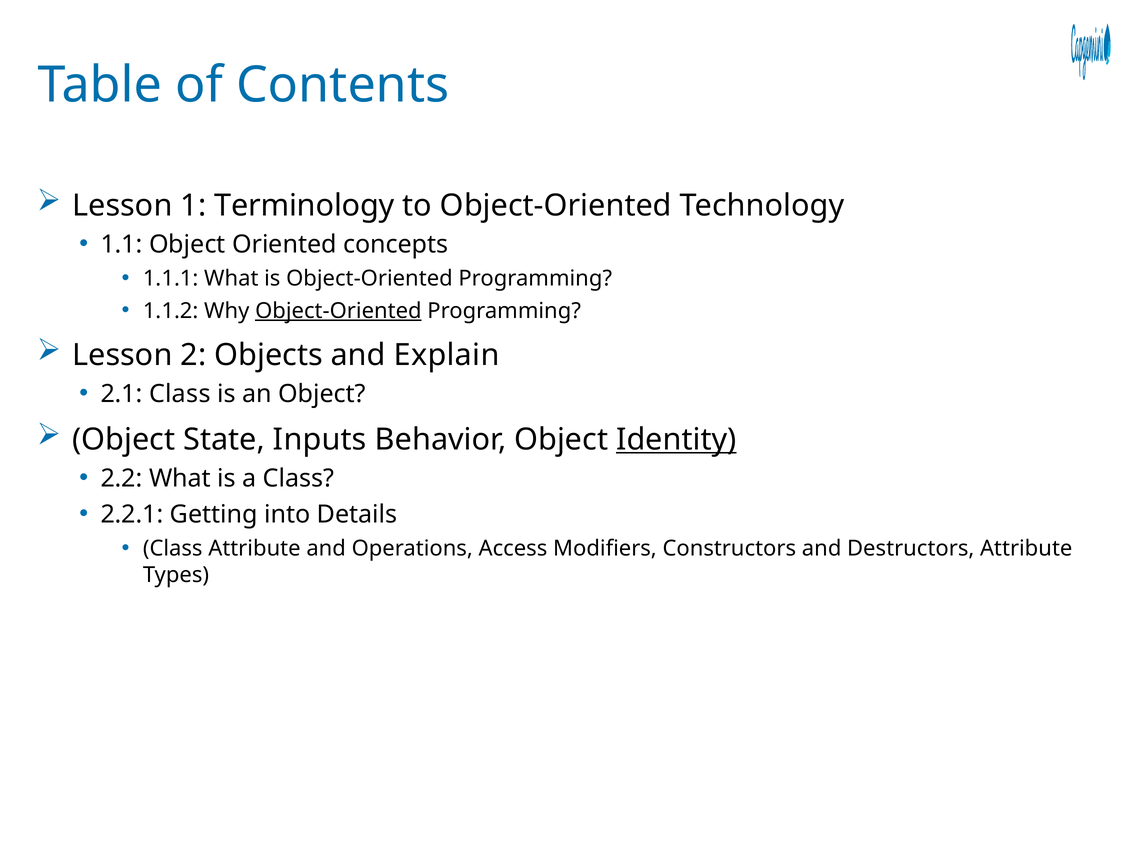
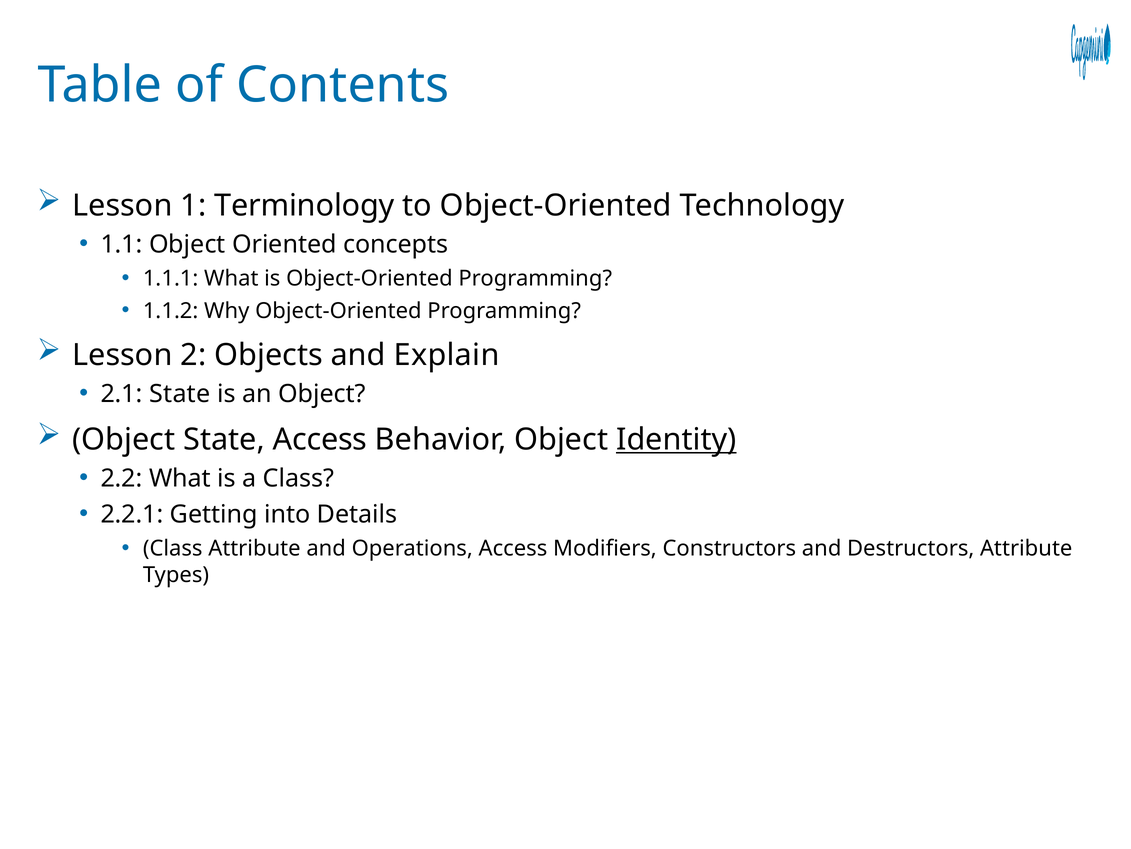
Object-Oriented at (338, 311) underline: present -> none
2.1 Class: Class -> State
State Inputs: Inputs -> Access
